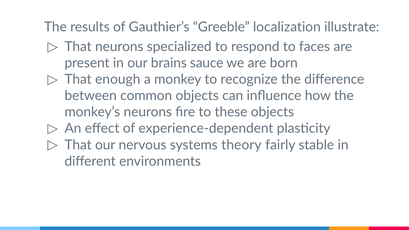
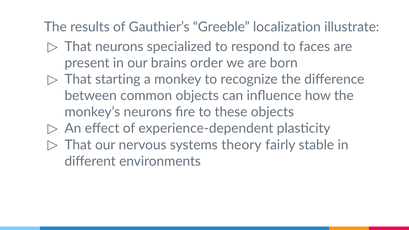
sauce: sauce -> order
enough: enough -> starting
